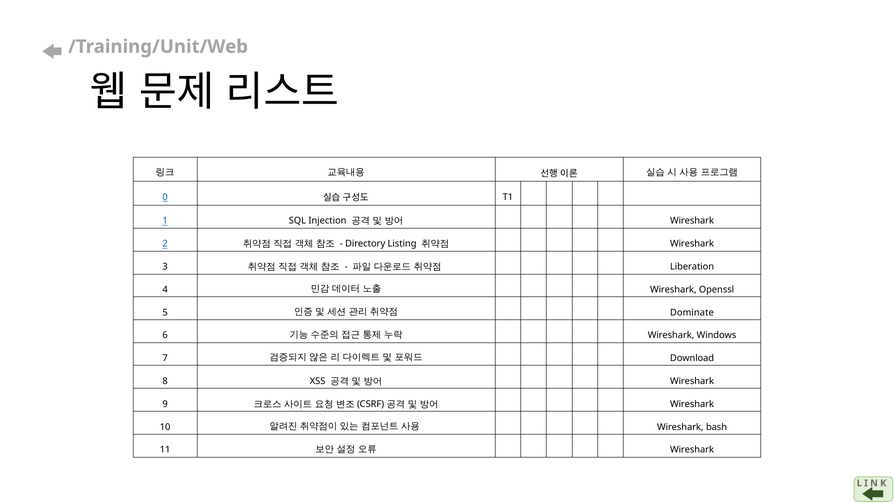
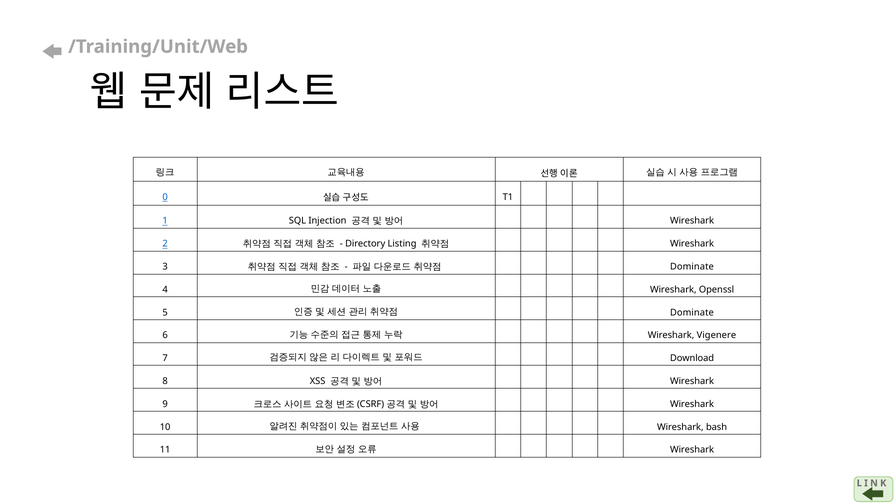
Liberation at (692, 267): Liberation -> Dominate
Windows: Windows -> Vigenere
